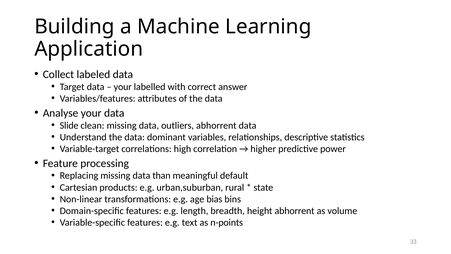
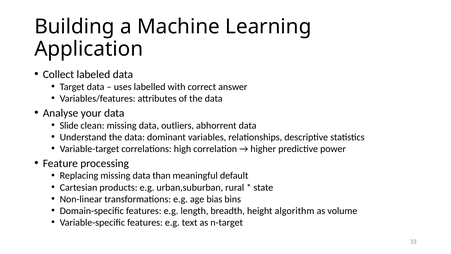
your at (123, 87): your -> uses
height abhorrent: abhorrent -> algorithm
n-points: n-points -> n-target
